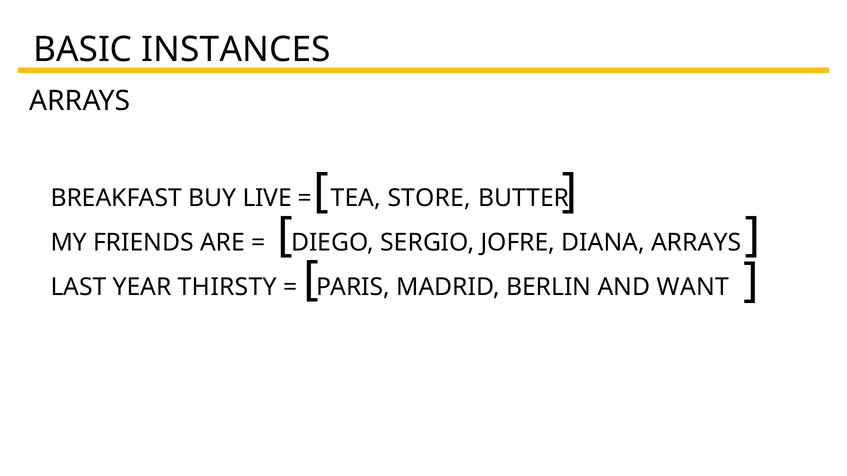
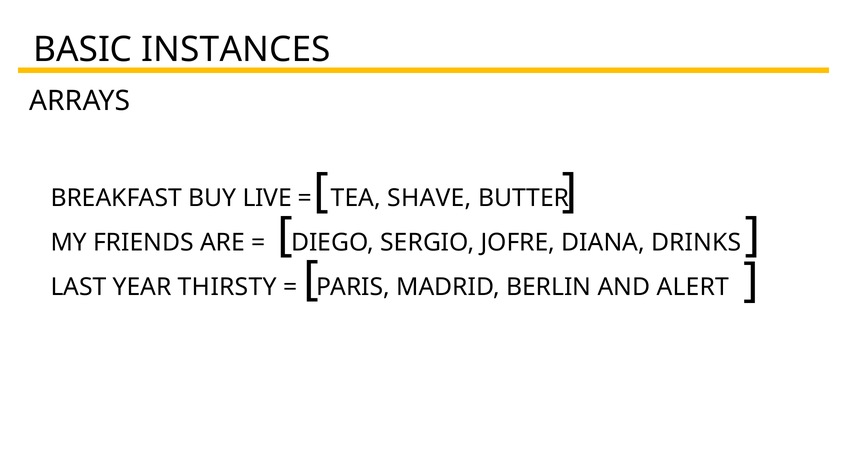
STORE: STORE -> SHAVE
DIANA ARRAYS: ARRAYS -> DRINKS
WANT: WANT -> ALERT
